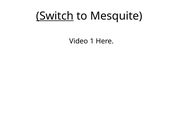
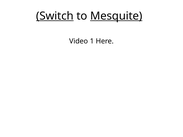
Mesquite underline: none -> present
